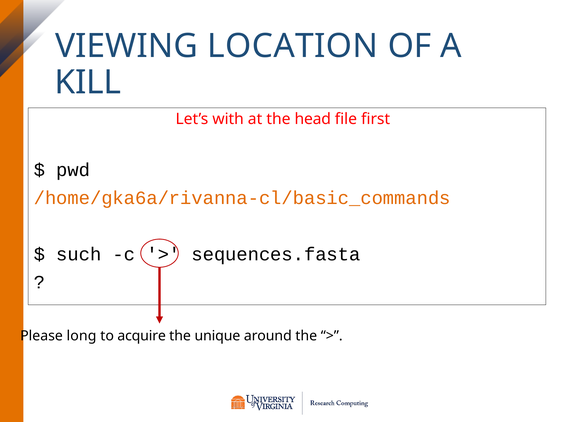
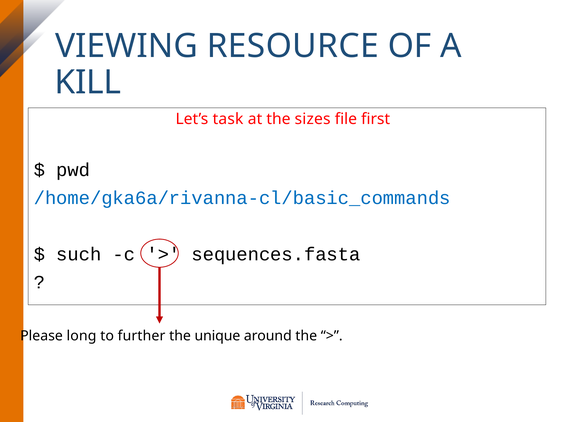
LOCATION: LOCATION -> RESOURCE
with: with -> task
head: head -> sizes
/home/gka6a/rivanna-cl/basic_commands colour: orange -> blue
acquire: acquire -> further
